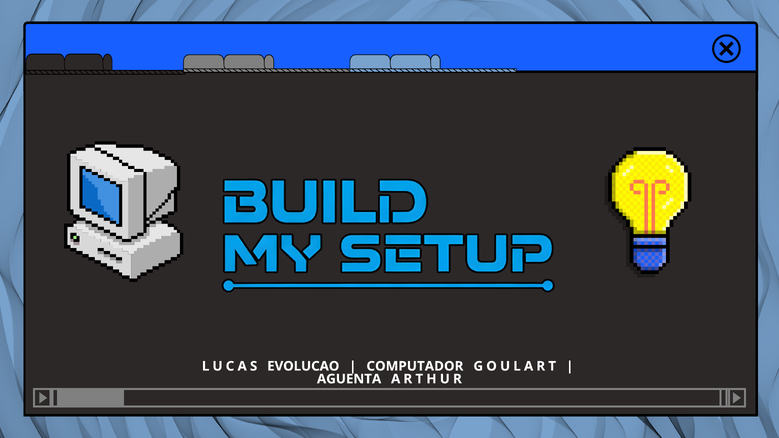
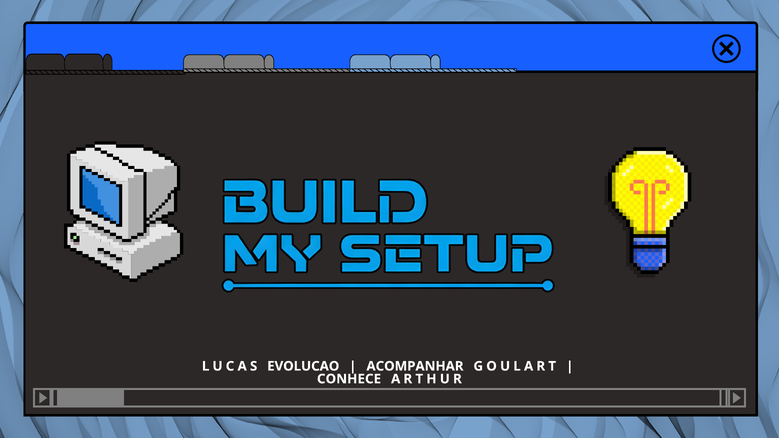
COMPUTADOR: COMPUTADOR -> ACOMPANHAR
AGUENTA: AGUENTA -> CONHECE
